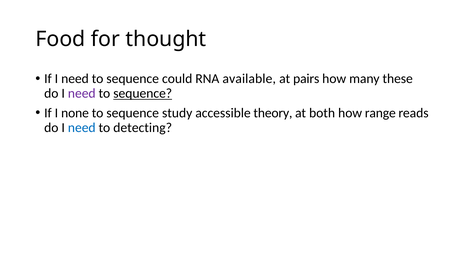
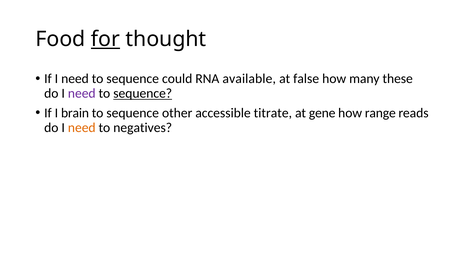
for underline: none -> present
pairs: pairs -> false
none: none -> brain
study: study -> other
theory: theory -> titrate
both: both -> gene
need at (82, 127) colour: blue -> orange
detecting: detecting -> negatives
